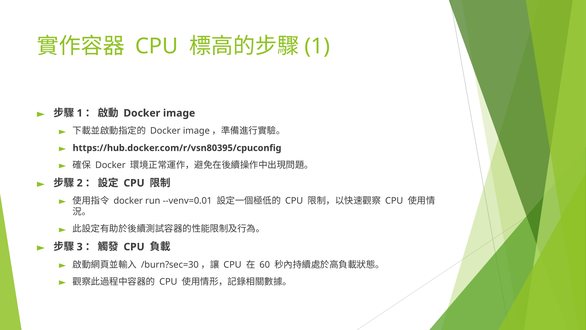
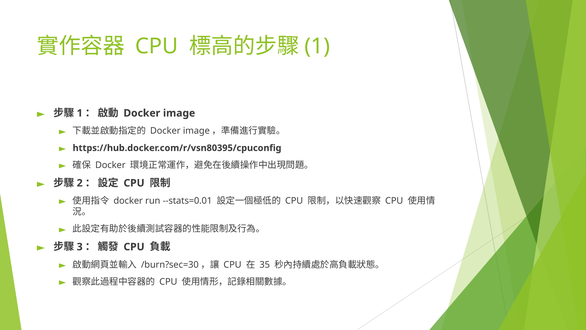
--venv=0.01: --venv=0.01 -> --stats=0.01
60: 60 -> 35
